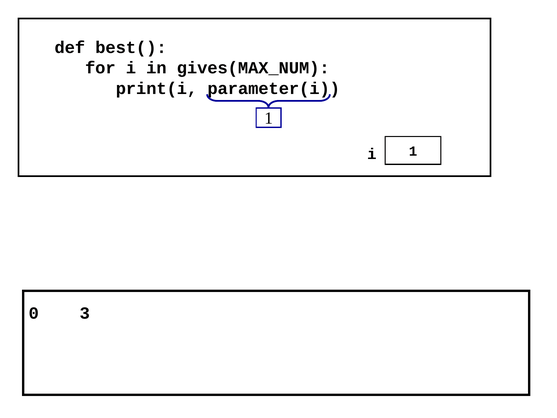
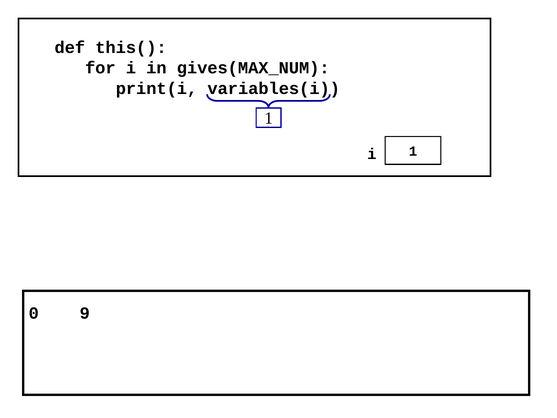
best(: best( -> this(
parameter(i: parameter(i -> variables(i
3: 3 -> 9
